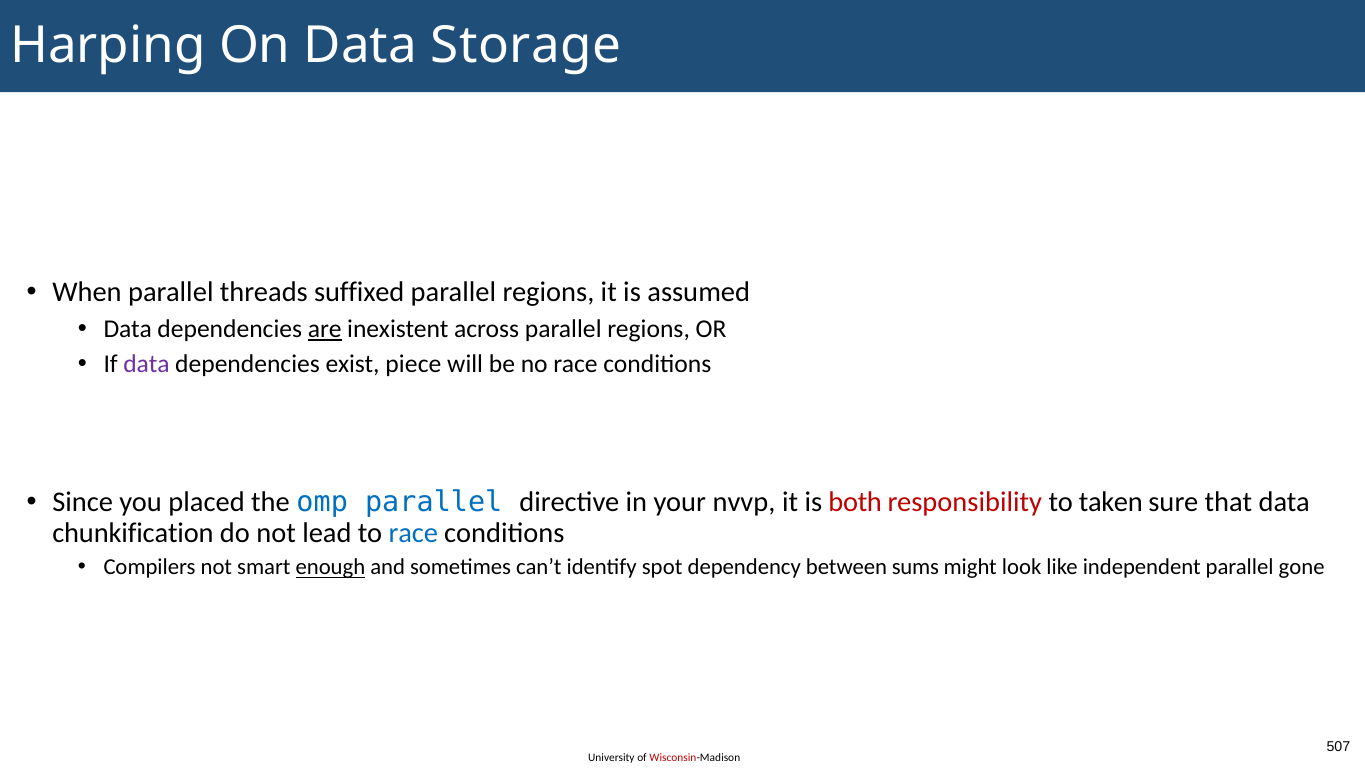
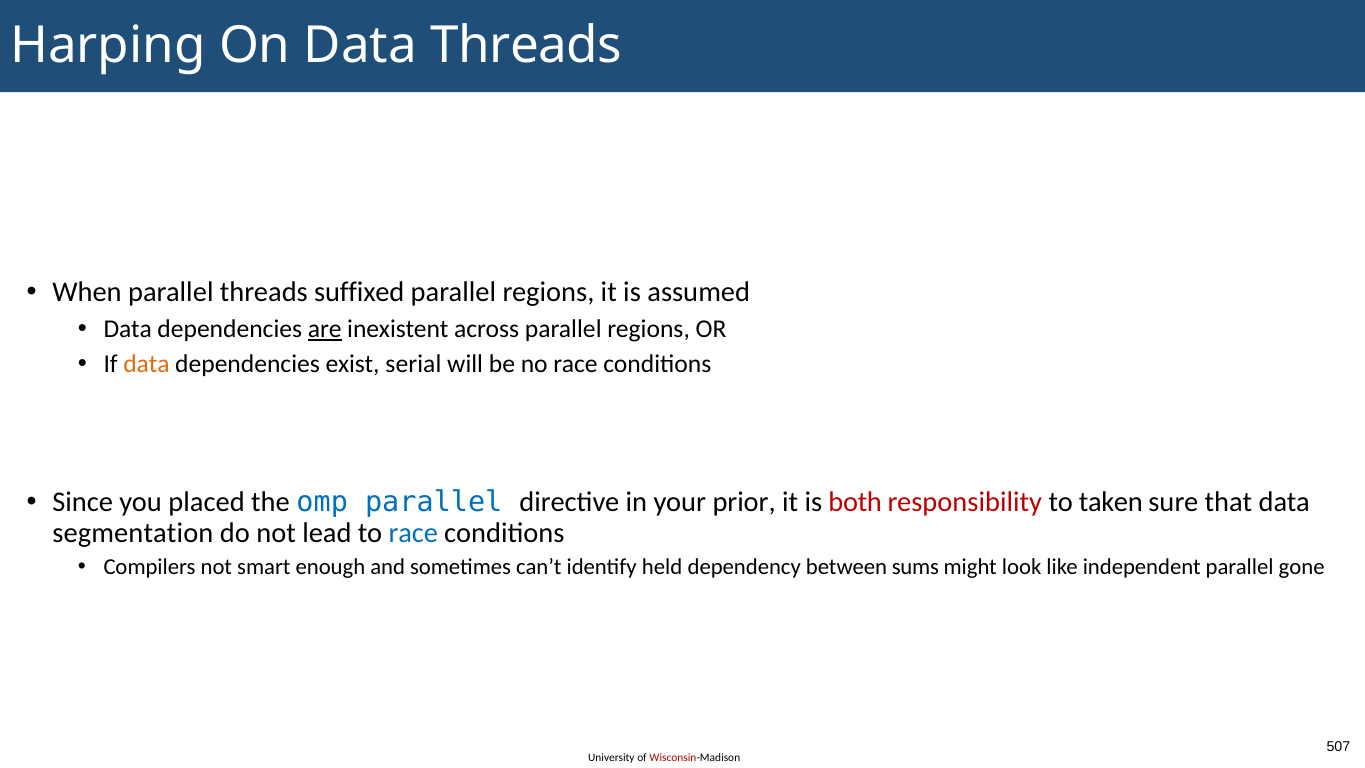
Data Storage: Storage -> Threads
data at (147, 364) colour: purple -> orange
piece: piece -> serial
nvvp: nvvp -> prior
chunkification: chunkification -> segmentation
enough underline: present -> none
spot: spot -> held
